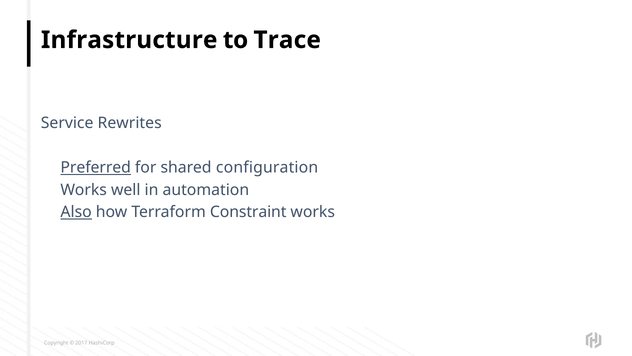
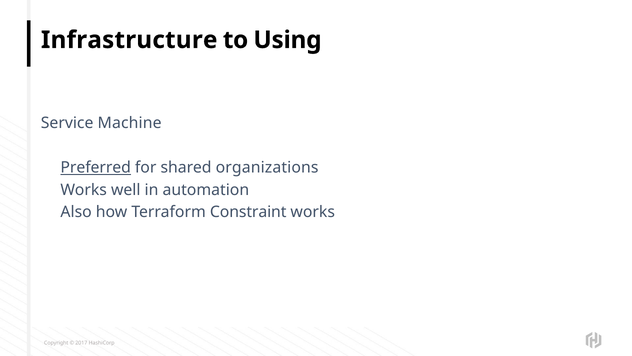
Trace: Trace -> Using
Rewrites: Rewrites -> Machine
configuration: configuration -> organizations
Also underline: present -> none
